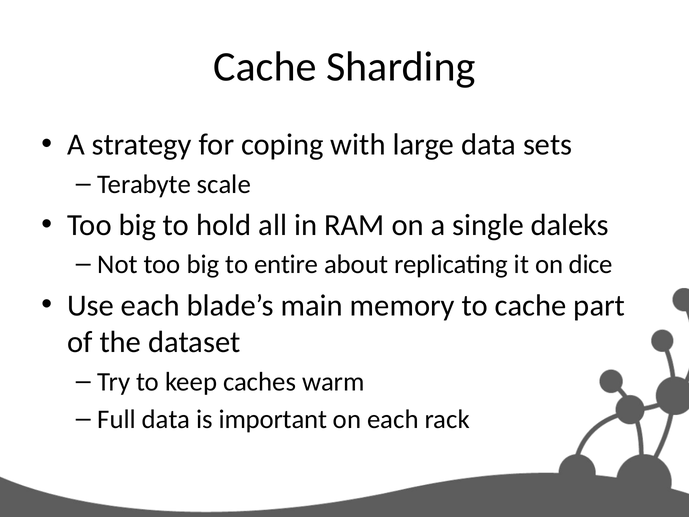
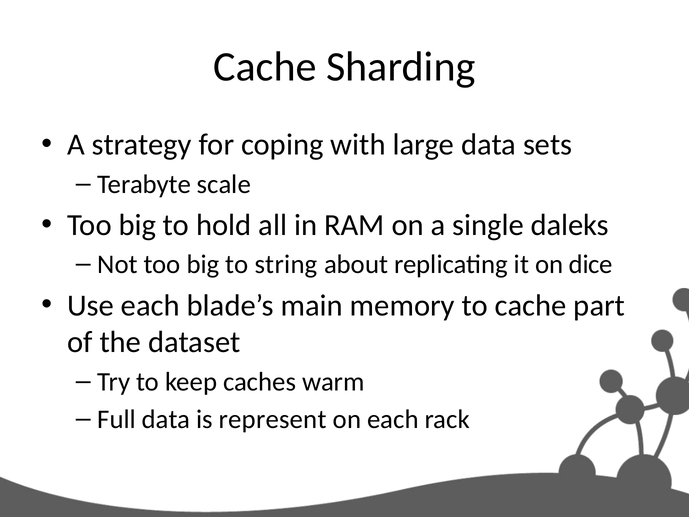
entire: entire -> string
important: important -> represent
